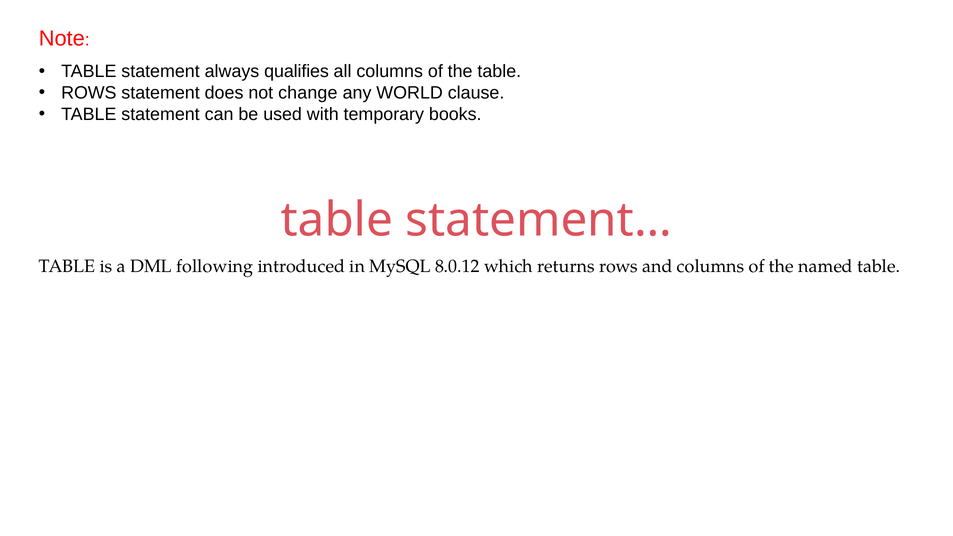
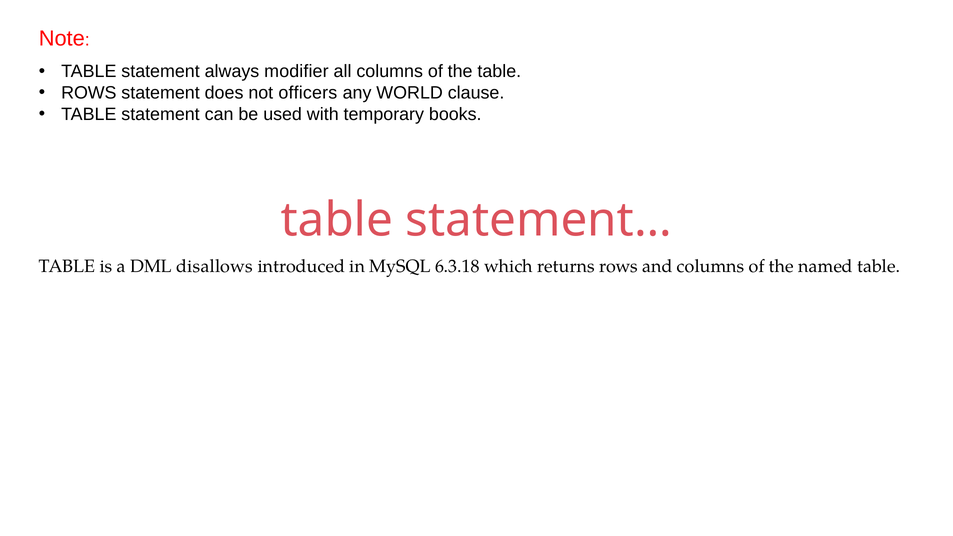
qualifies: qualifies -> modifier
change: change -> officers
following: following -> disallows
8.0.12: 8.0.12 -> 6.3.18
